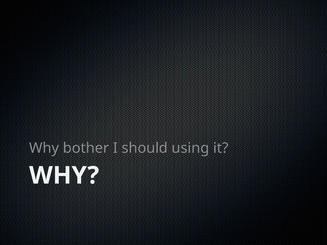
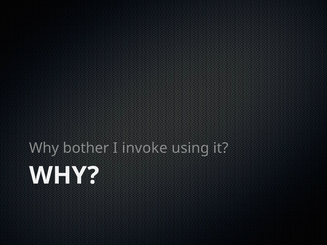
should: should -> invoke
